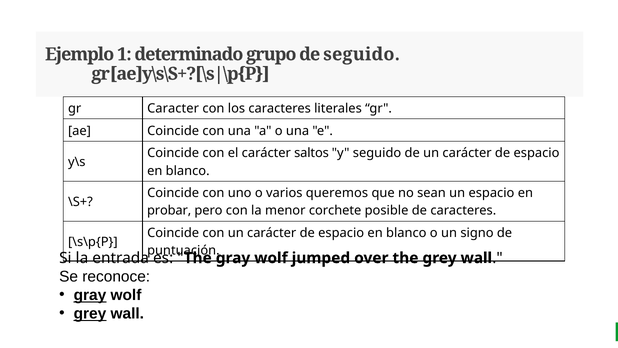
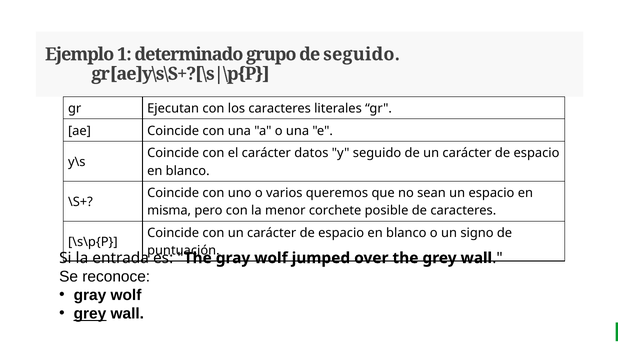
Caracter: Caracter -> Ejecutan
saltos: saltos -> datos
probar: probar -> misma
gray at (90, 295) underline: present -> none
